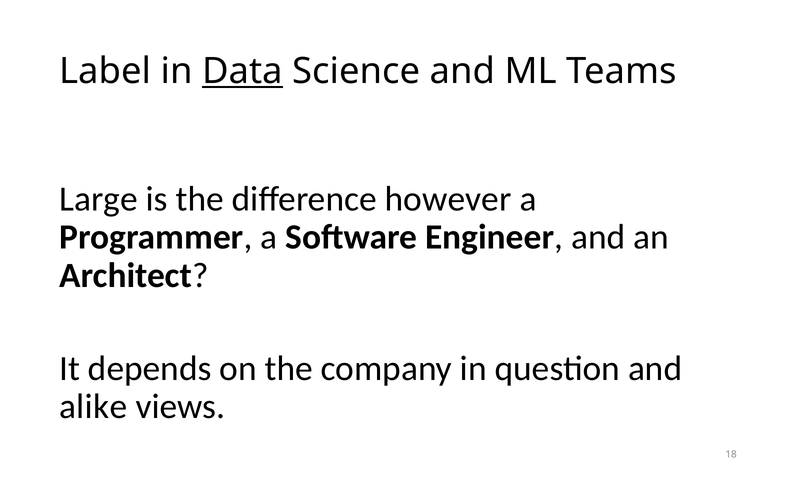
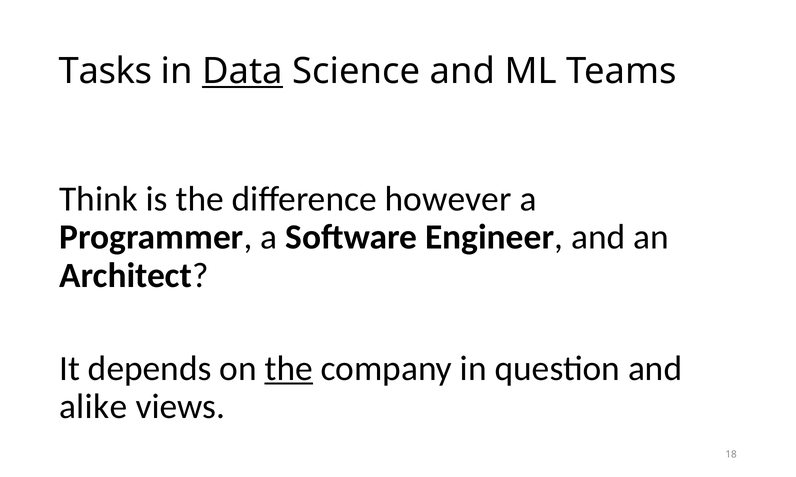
Label: Label -> Tasks
Large: Large -> Think
the at (289, 369) underline: none -> present
